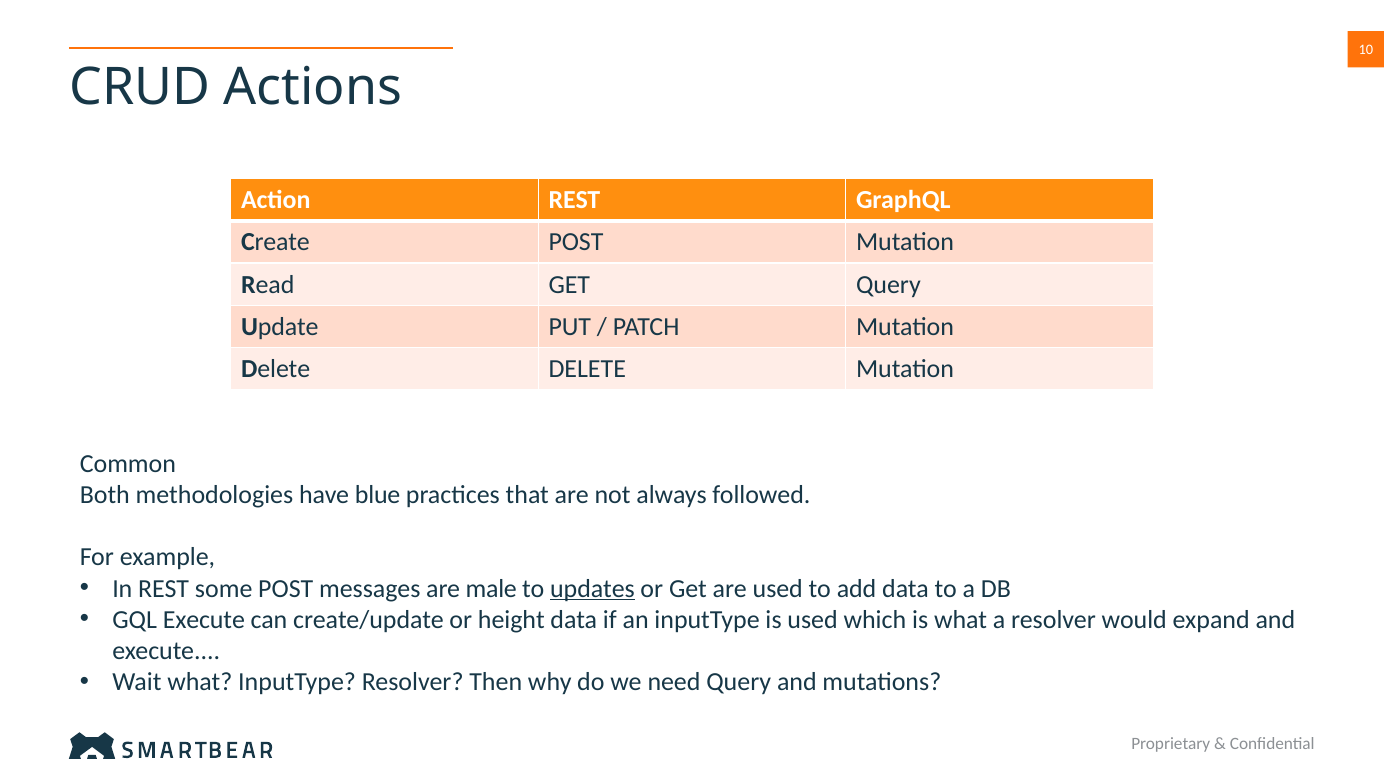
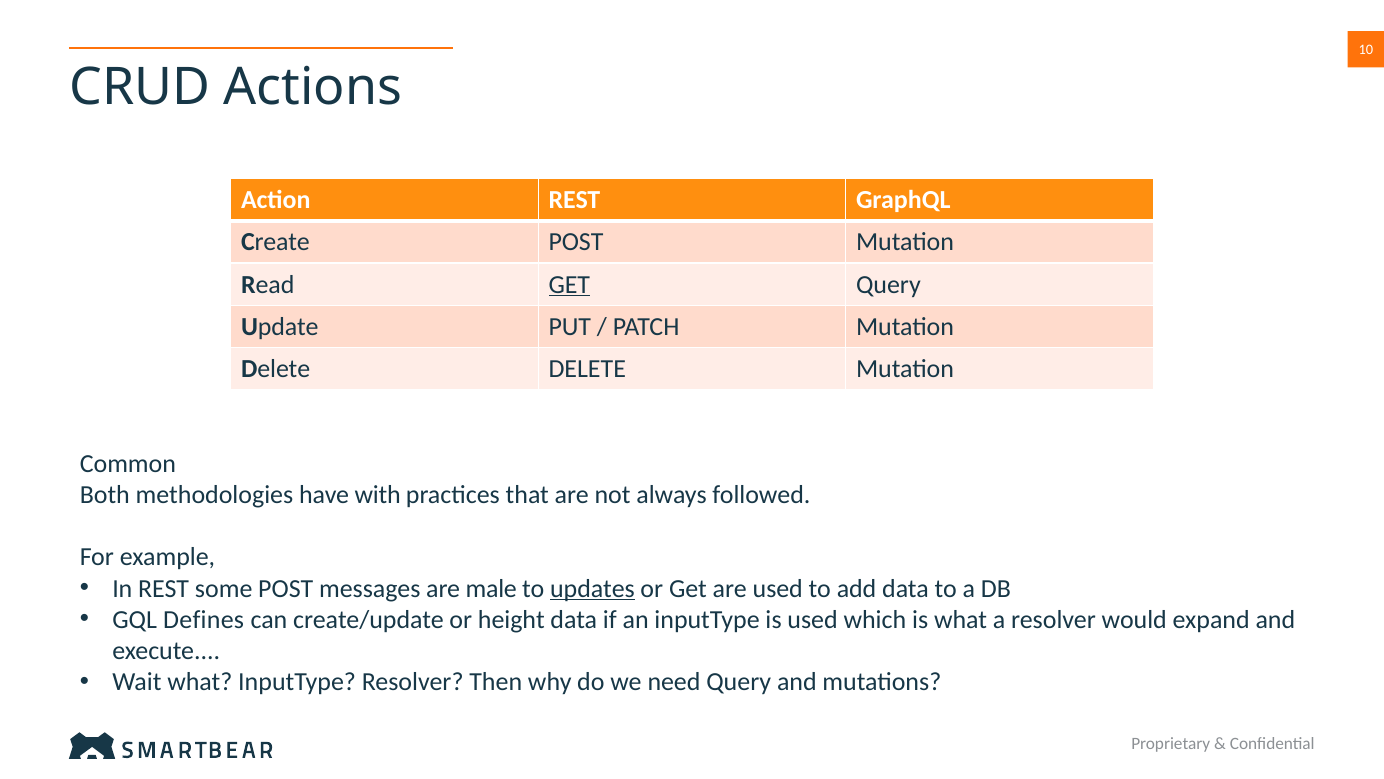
GET at (569, 284) underline: none -> present
blue: blue -> with
GQL Execute: Execute -> Defines
